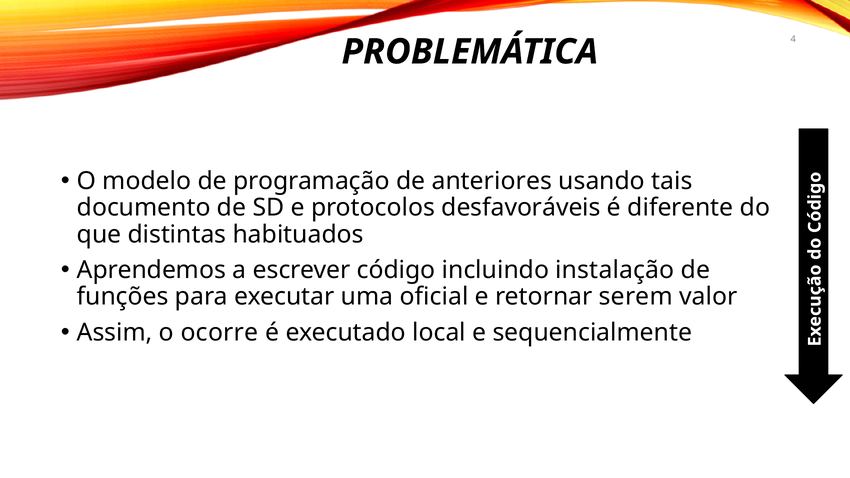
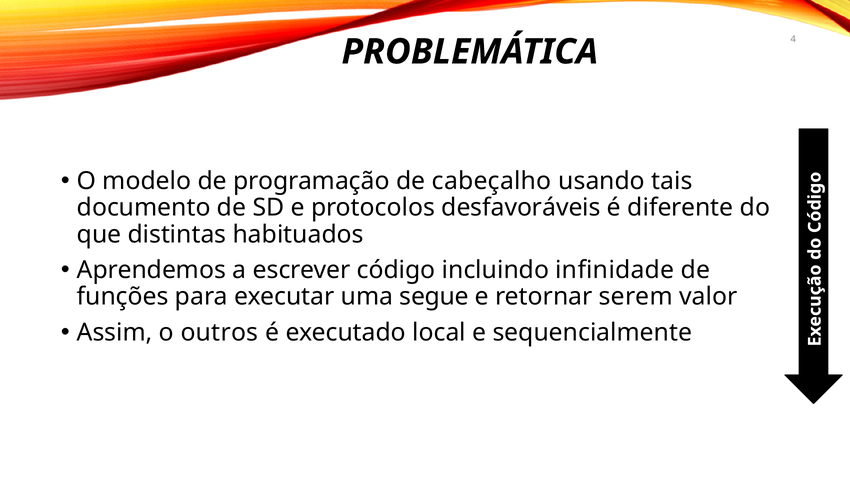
anteriores: anteriores -> cabeçalho
instalação: instalação -> infinidade
oficial: oficial -> segue
ocorre: ocorre -> outros
